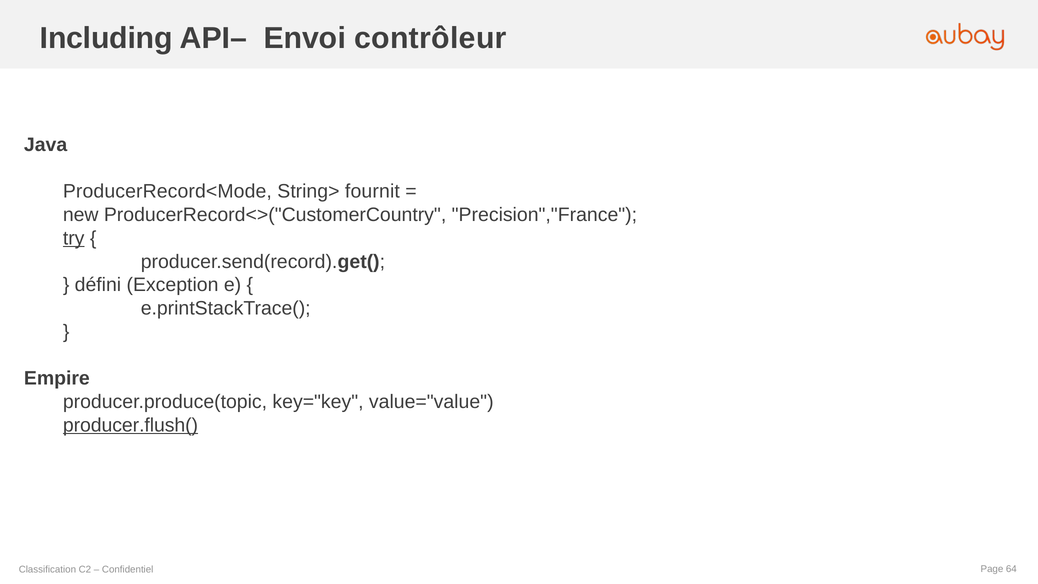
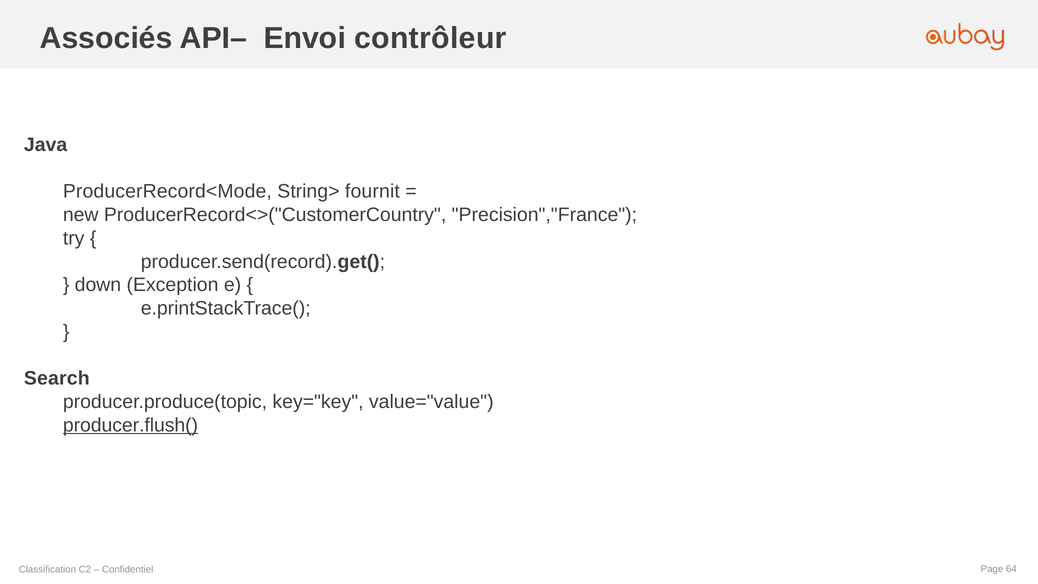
Including: Including -> Associés
try underline: present -> none
défini: défini -> down
Empire: Empire -> Search
